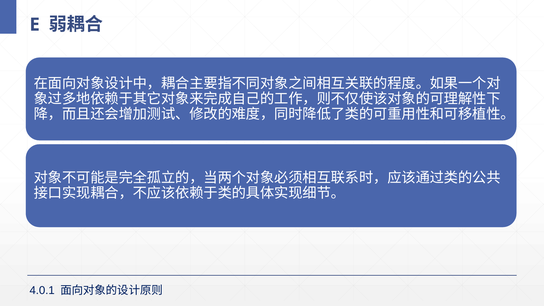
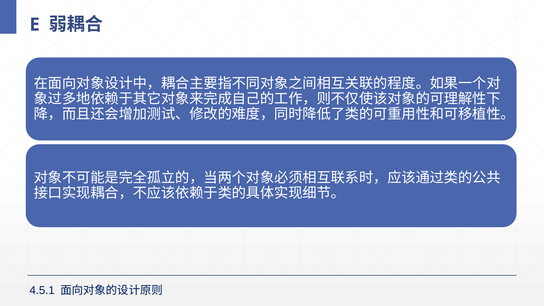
4.0.1: 4.0.1 -> 4.5.1
